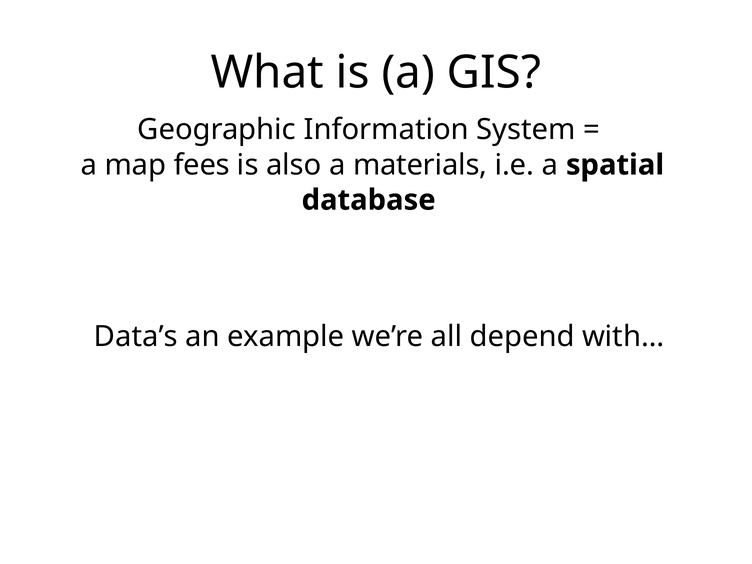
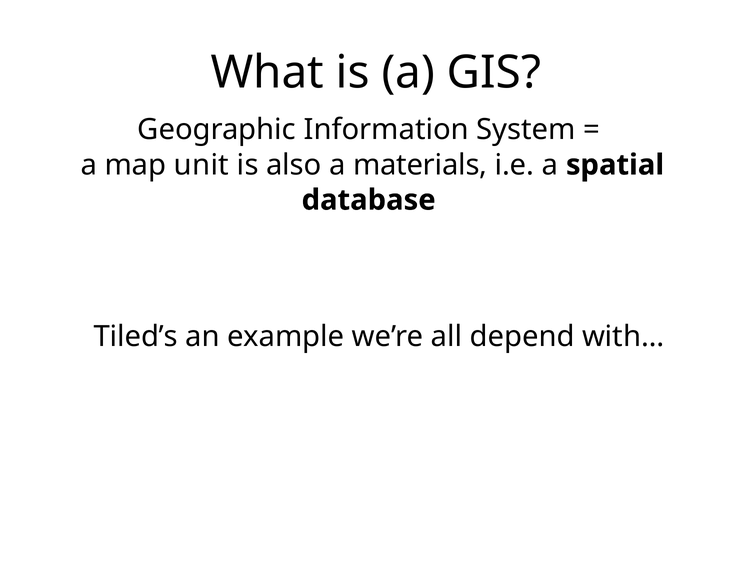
fees: fees -> unit
Data’s: Data’s -> Tiled’s
